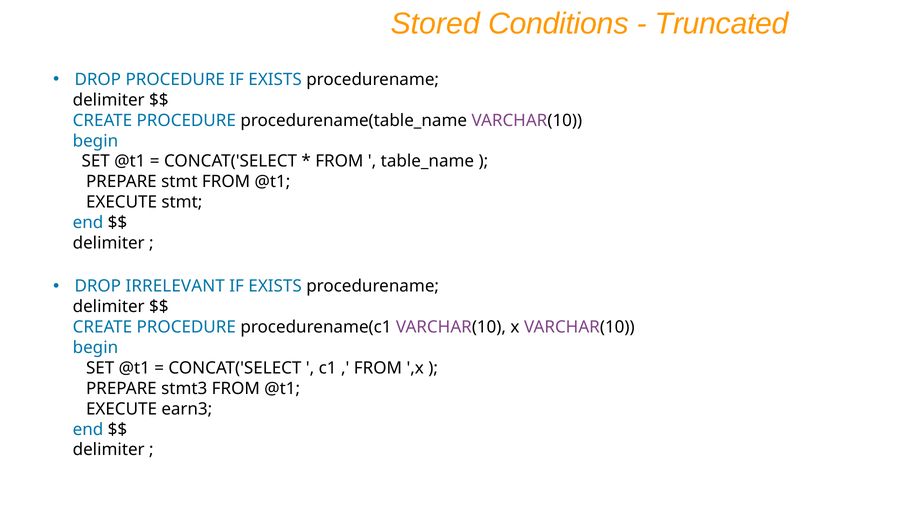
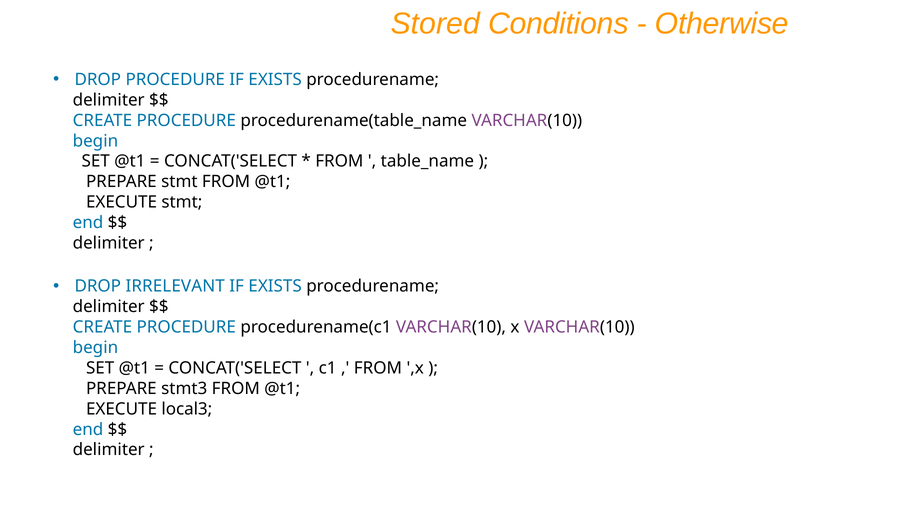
Truncated: Truncated -> Otherwise
earn3: earn3 -> local3
